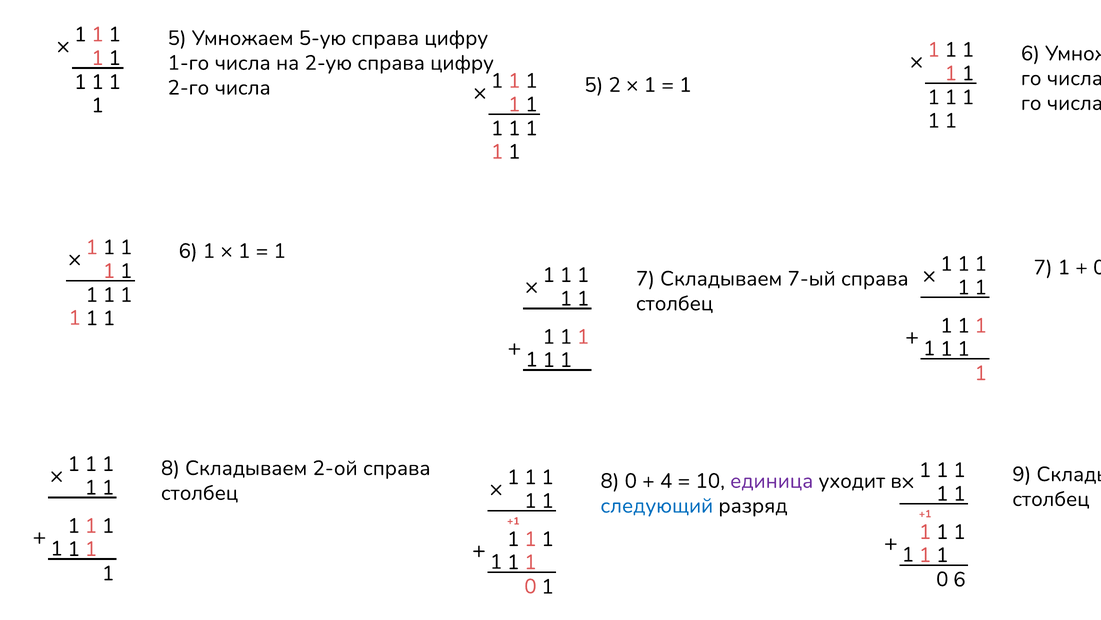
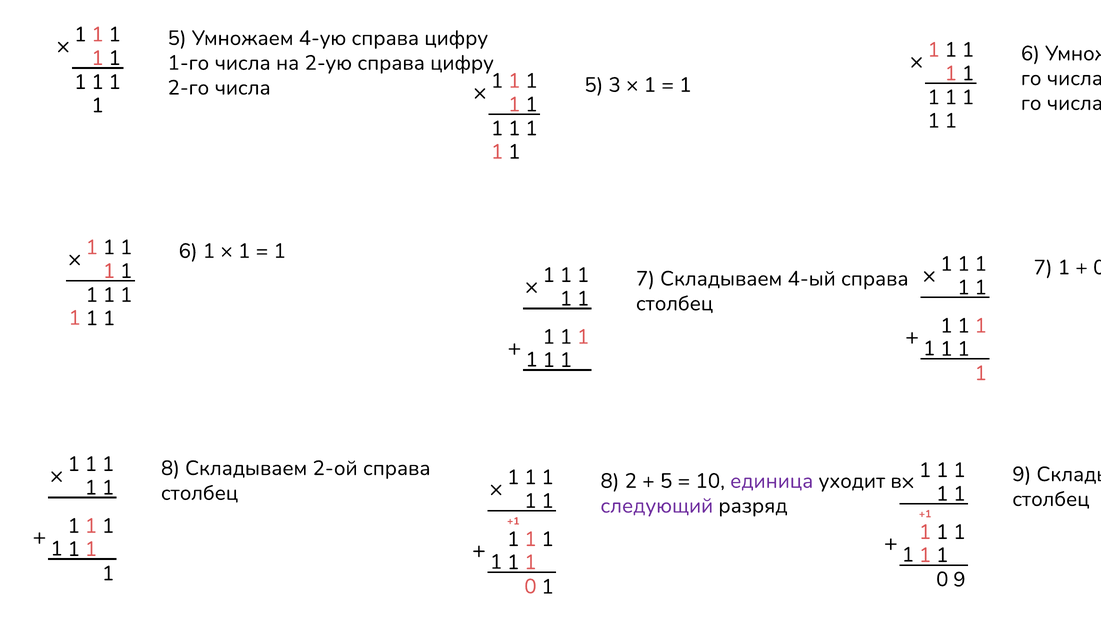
5-ую: 5-ую -> 4-ую
2: 2 -> 3
7-ый: 7-ый -> 4-ый
8 0: 0 -> 2
4 at (666, 480): 4 -> 5
следующий colour: blue -> purple
6 at (959, 579): 6 -> 9
